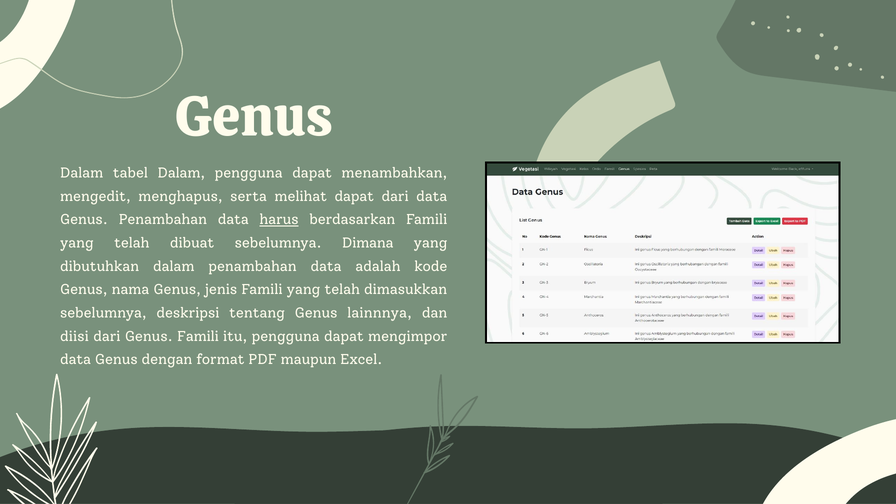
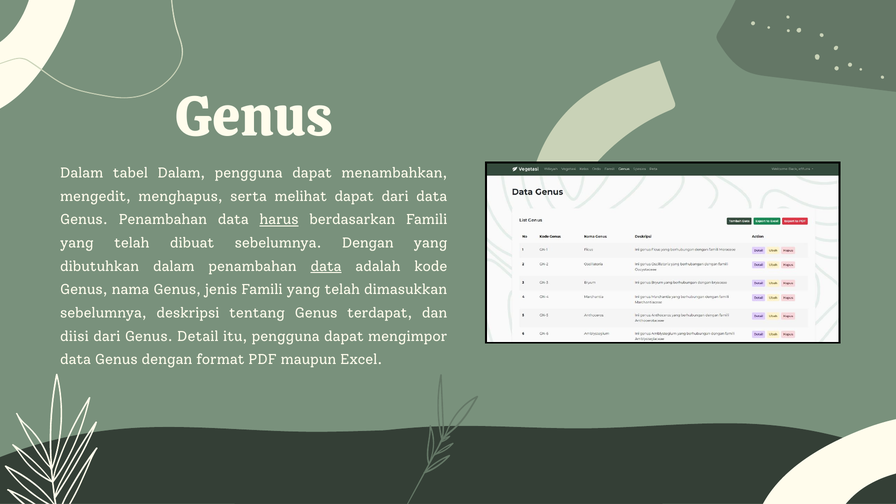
sebelumnya Dimana: Dimana -> Dengan
data at (326, 266) underline: none -> present
lainnnya: lainnnya -> terdapat
Genus Famili: Famili -> Detail
